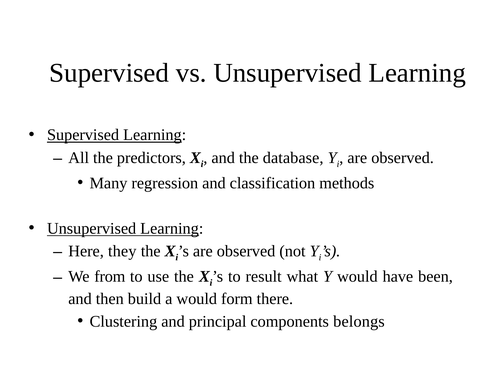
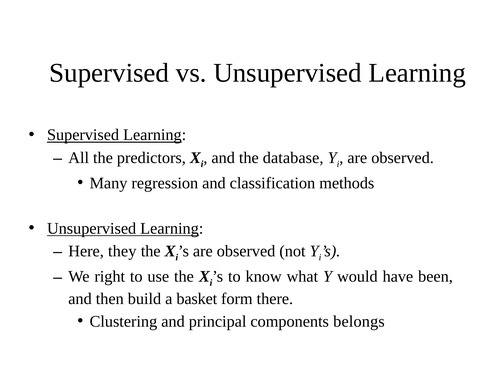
from: from -> right
result: result -> know
a would: would -> basket
